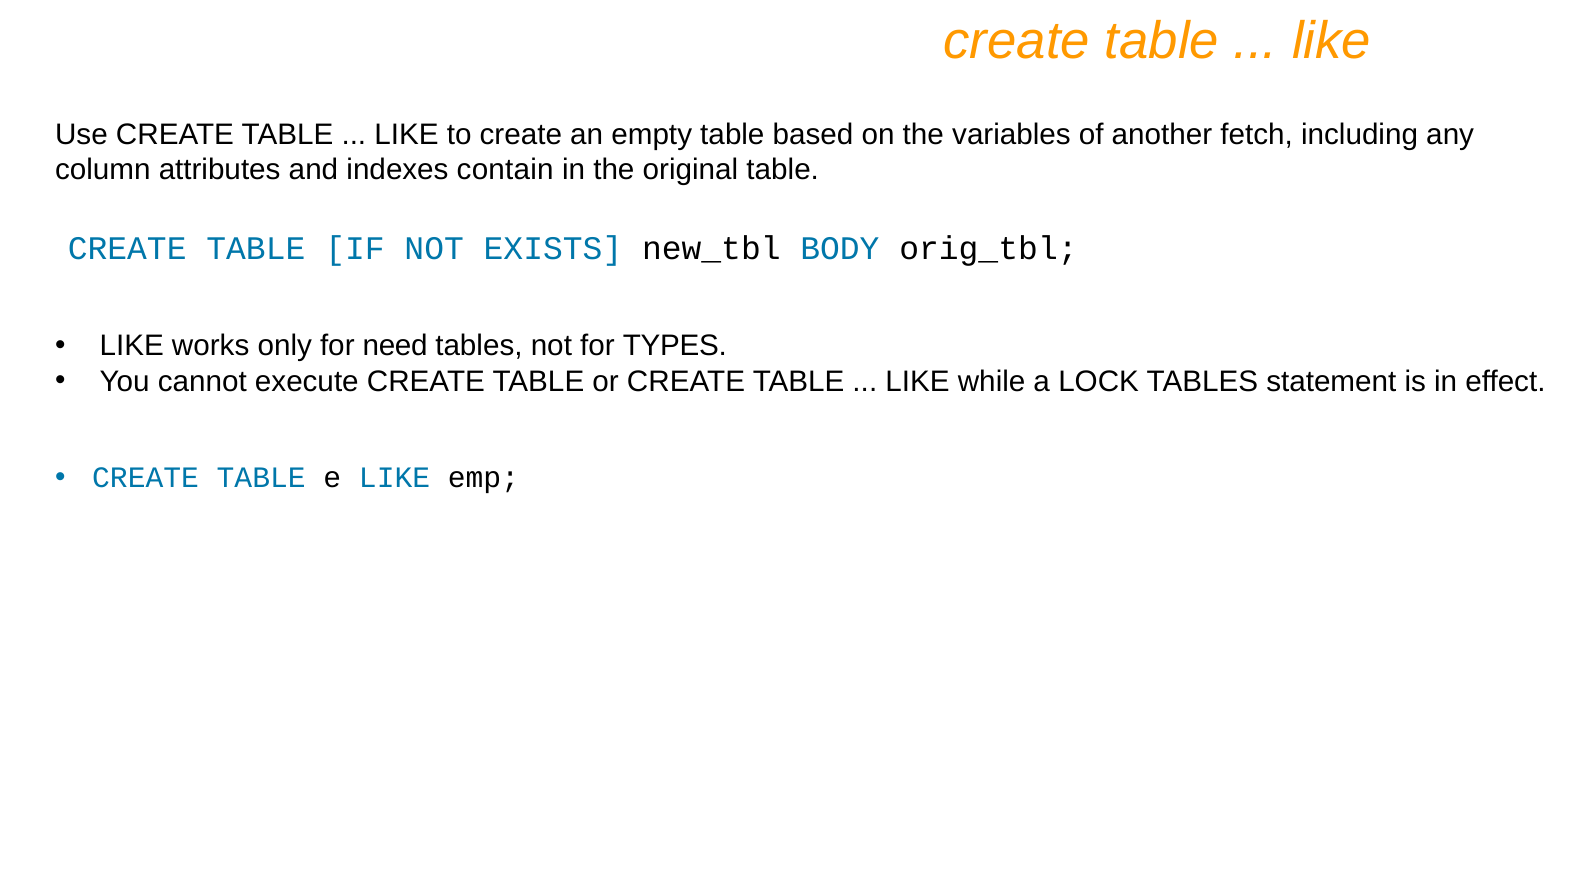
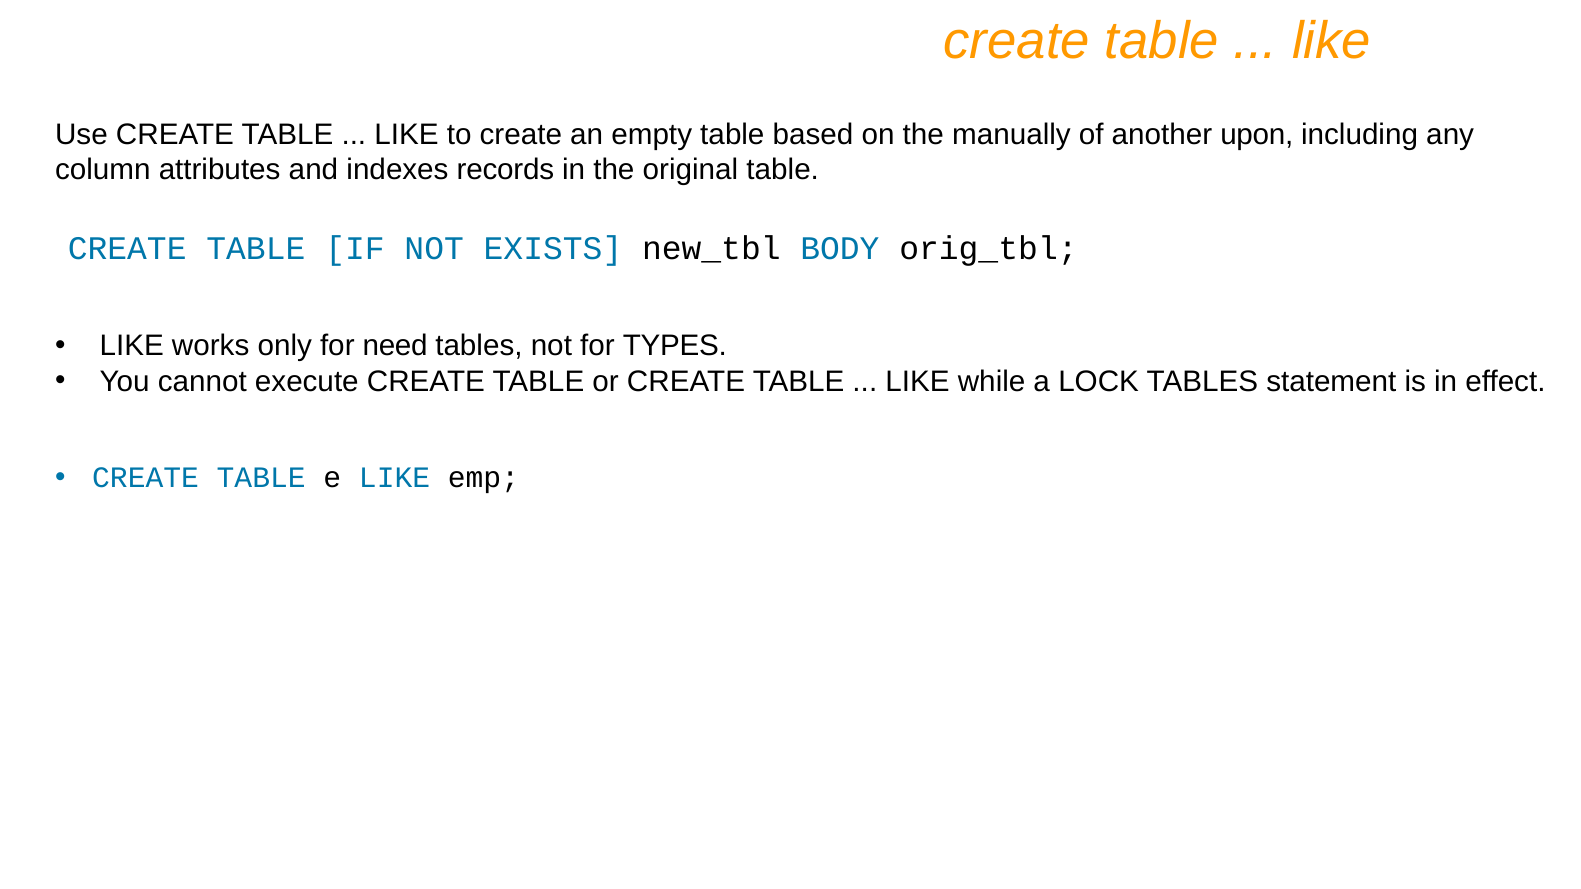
variables: variables -> manually
fetch: fetch -> upon
contain: contain -> records
